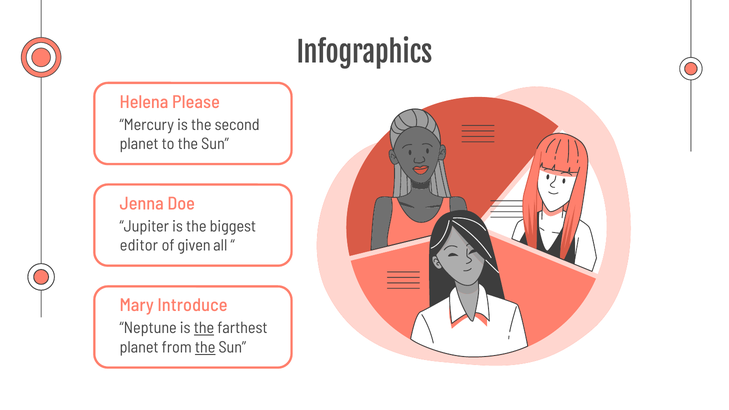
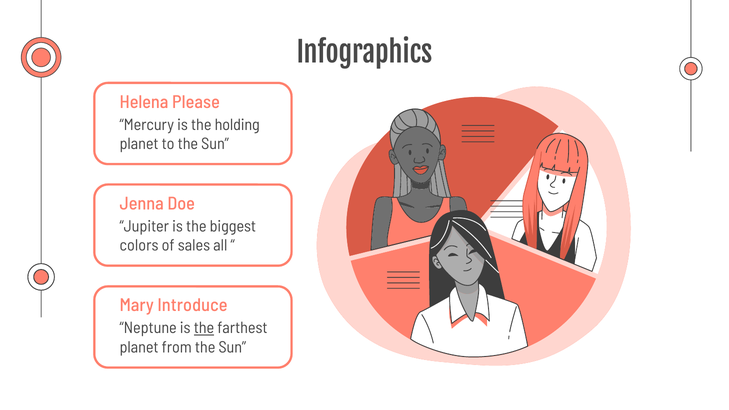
second: second -> holding
editor: editor -> colors
given: given -> sales
the at (205, 348) underline: present -> none
